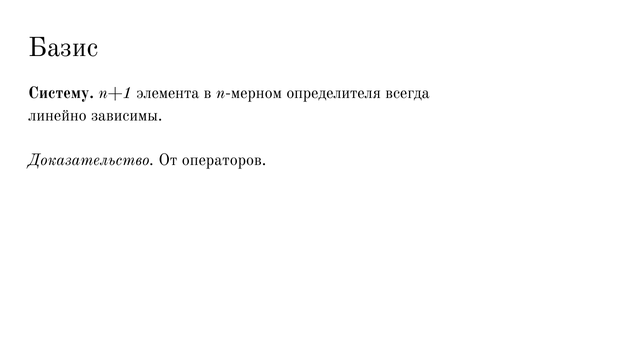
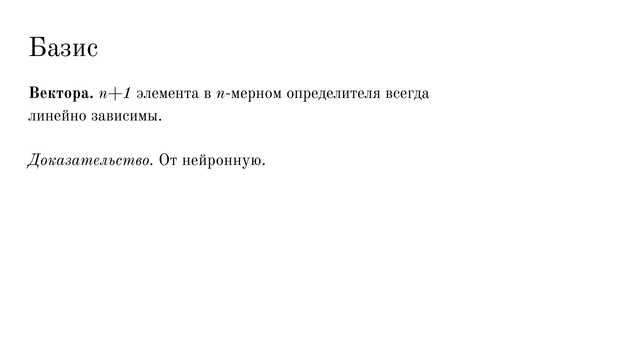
Систему: Систему -> Вектора
операторов: операторов -> нейронную
